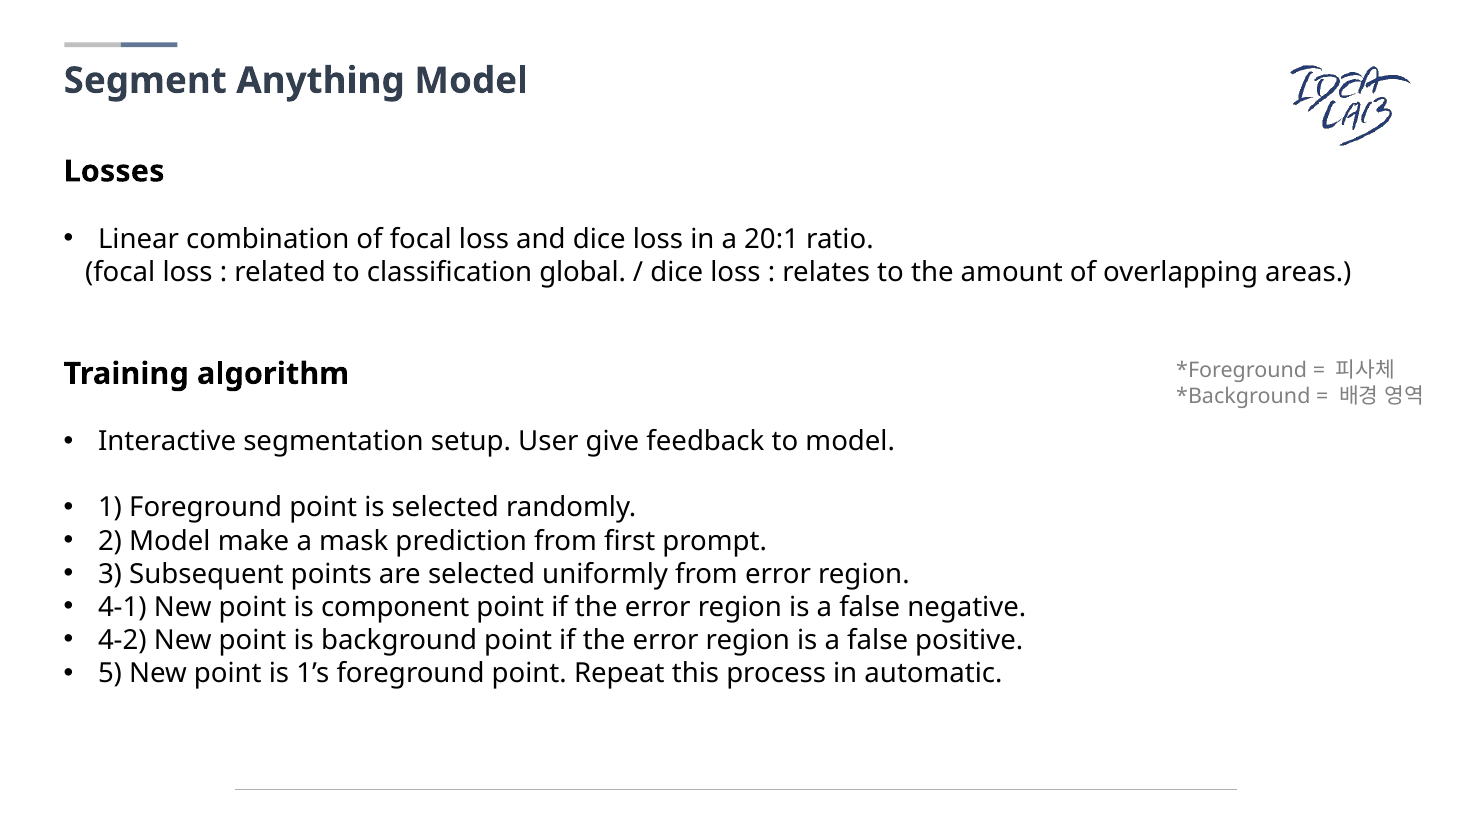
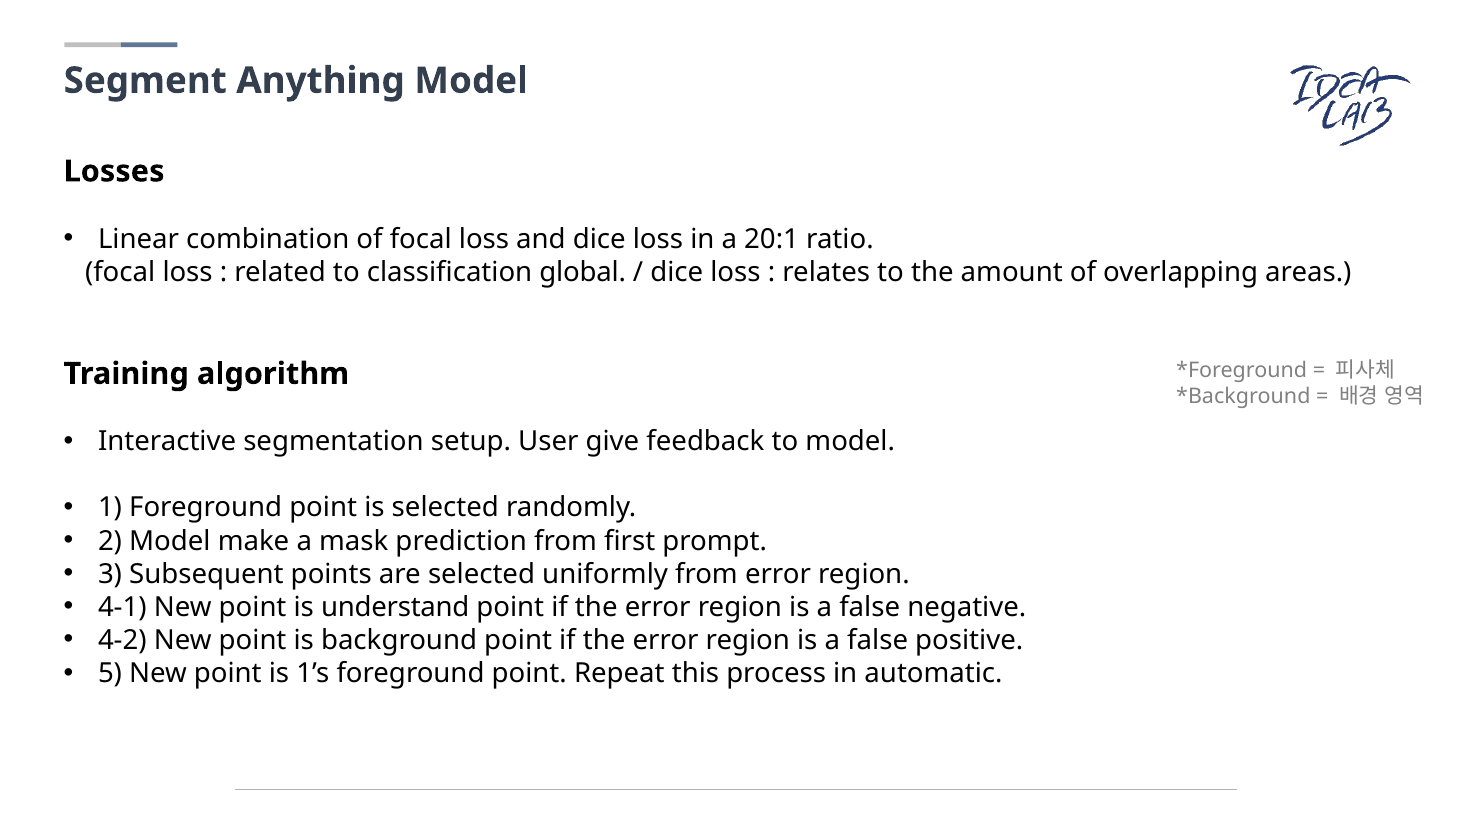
component: component -> understand
